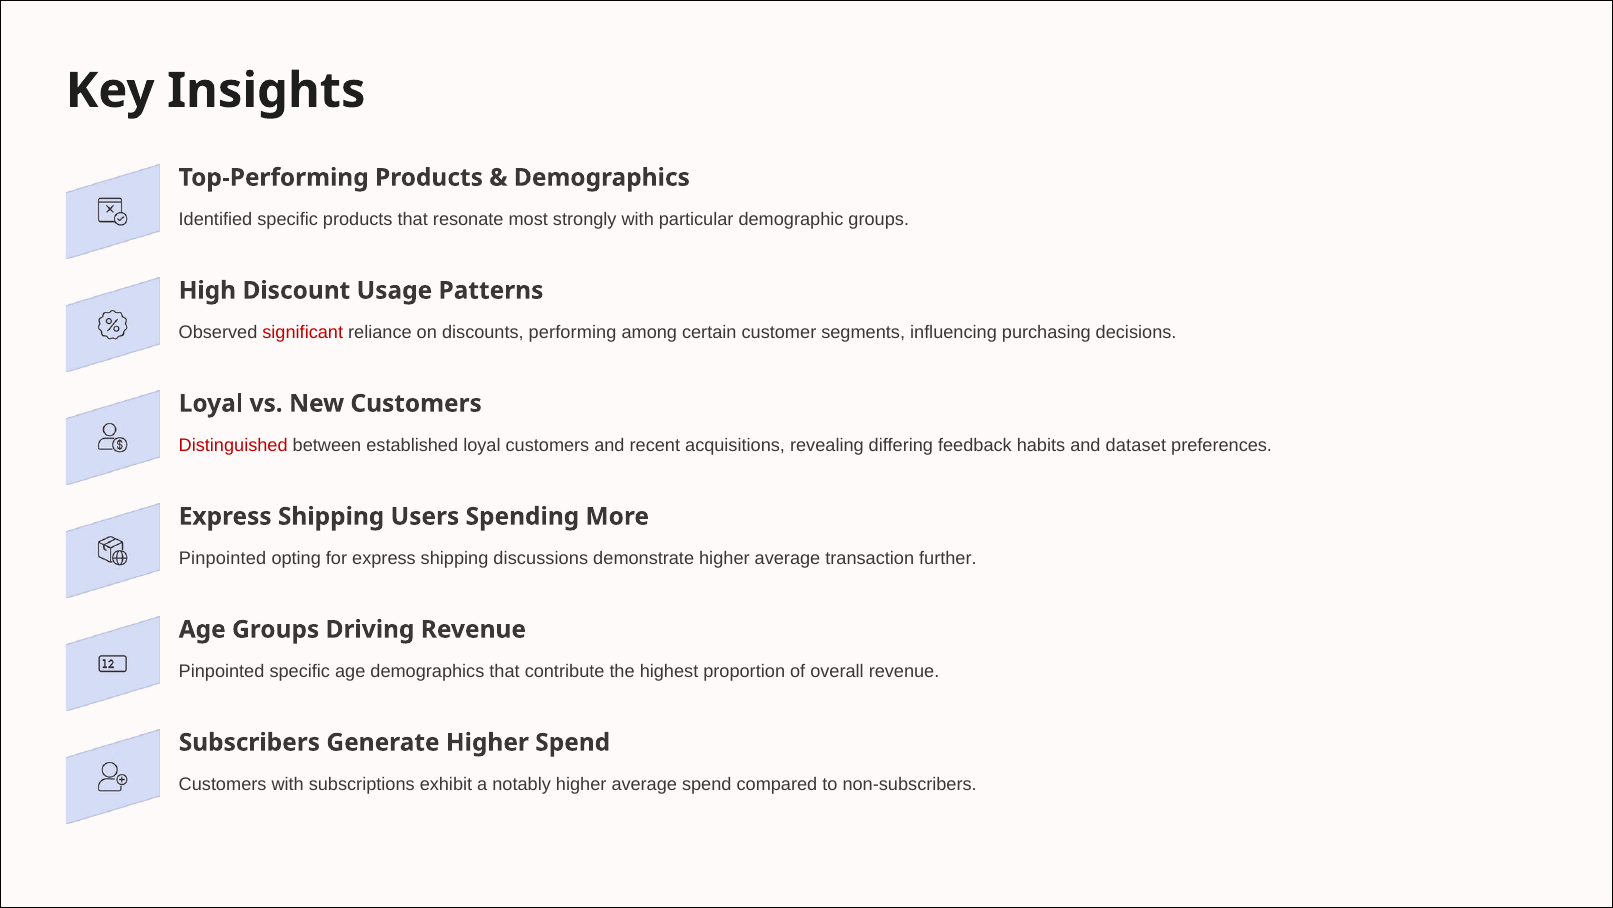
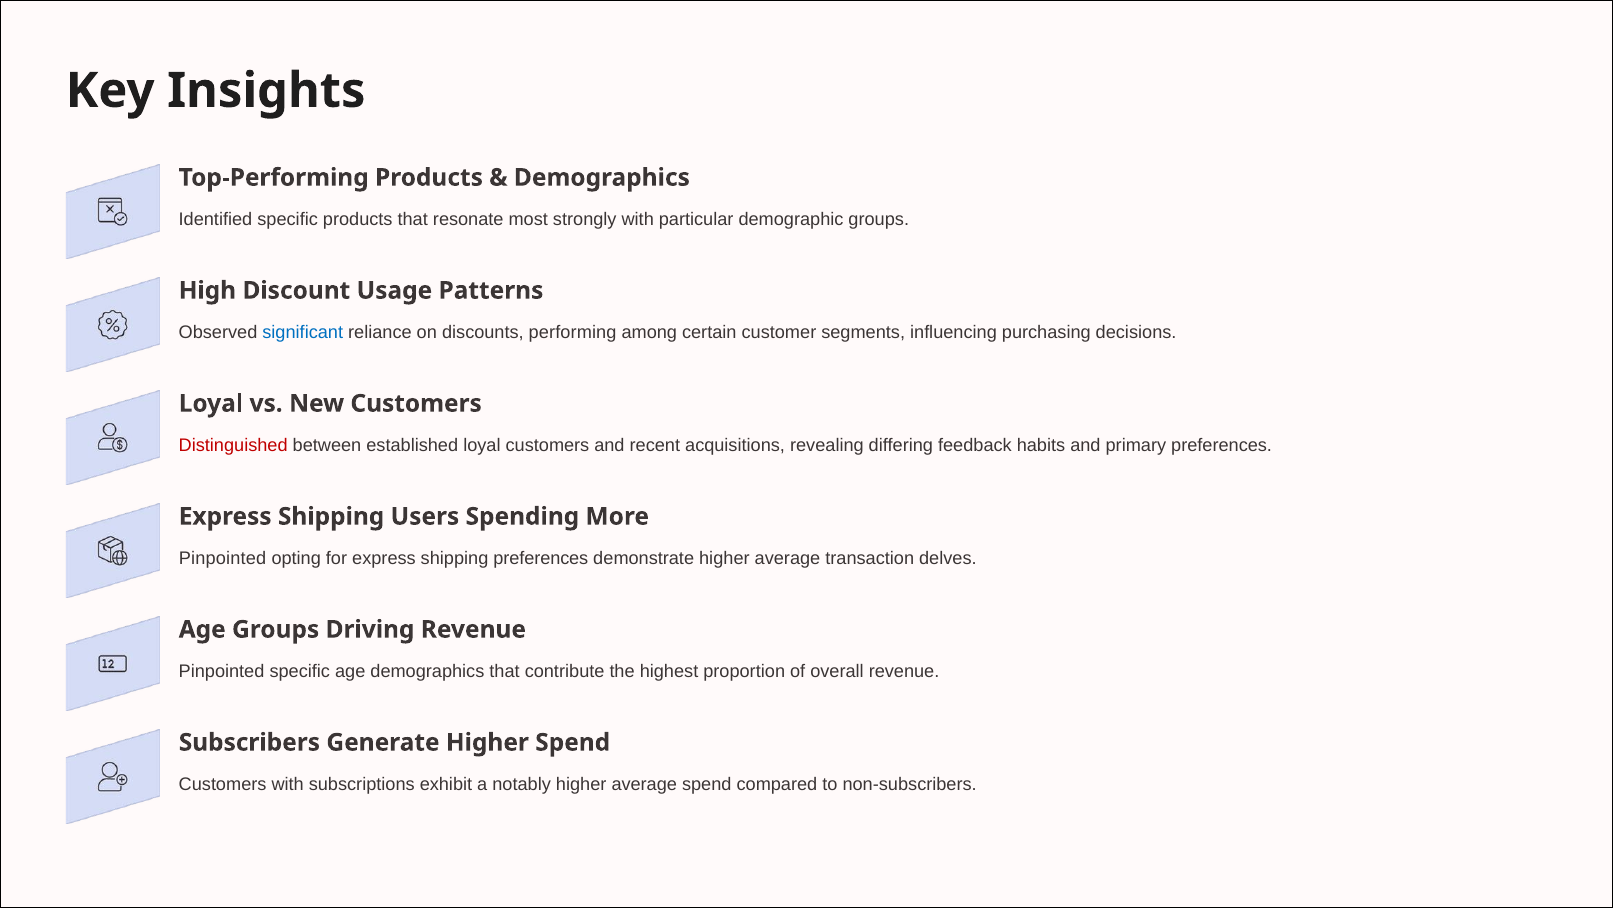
significant colour: red -> blue
dataset: dataset -> primary
shipping discussions: discussions -> preferences
further: further -> delves
